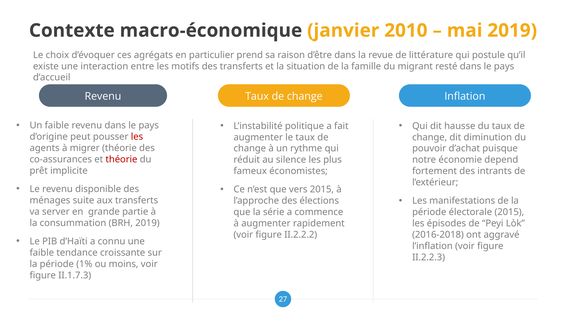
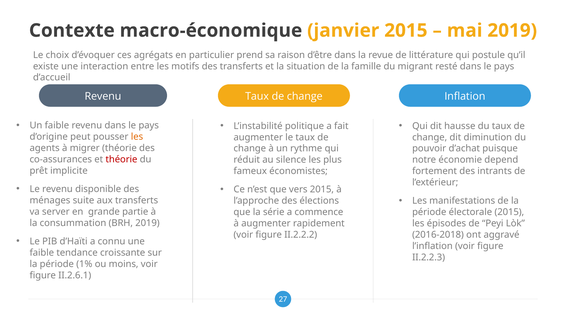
janvier 2010: 2010 -> 2015
les at (137, 137) colour: red -> orange
II.1.7.3: II.1.7.3 -> II.2.6.1
